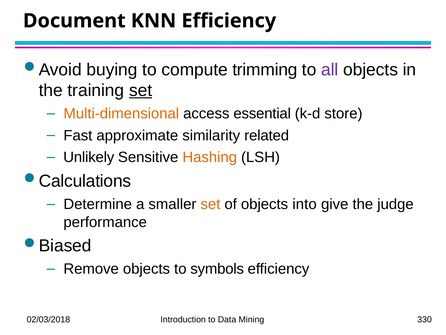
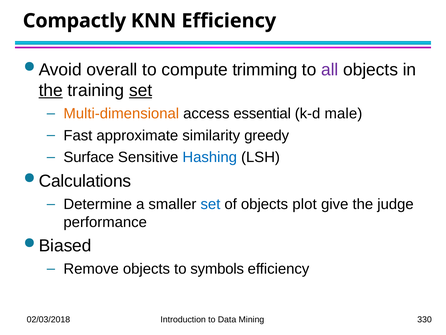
Document: Document -> Compactly
buying: buying -> overall
the at (51, 90) underline: none -> present
store: store -> male
related: related -> greedy
Unlikely: Unlikely -> Surface
Hashing colour: orange -> blue
set at (210, 204) colour: orange -> blue
into: into -> plot
